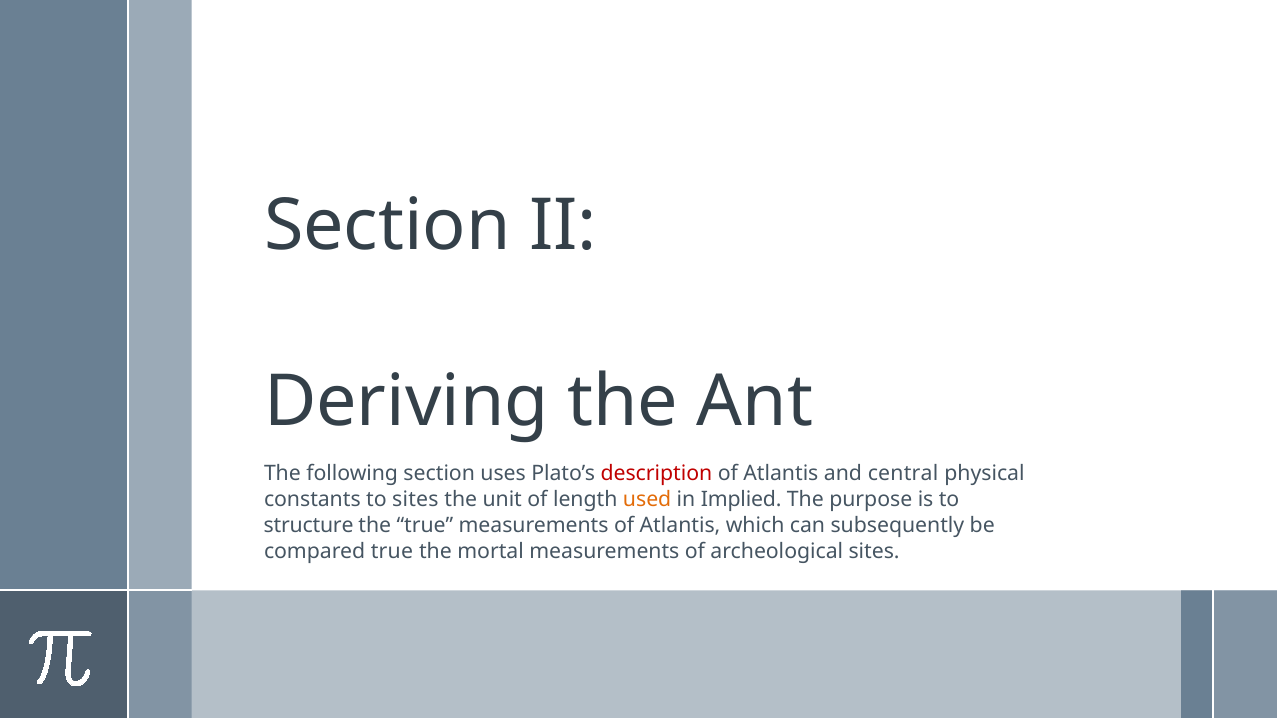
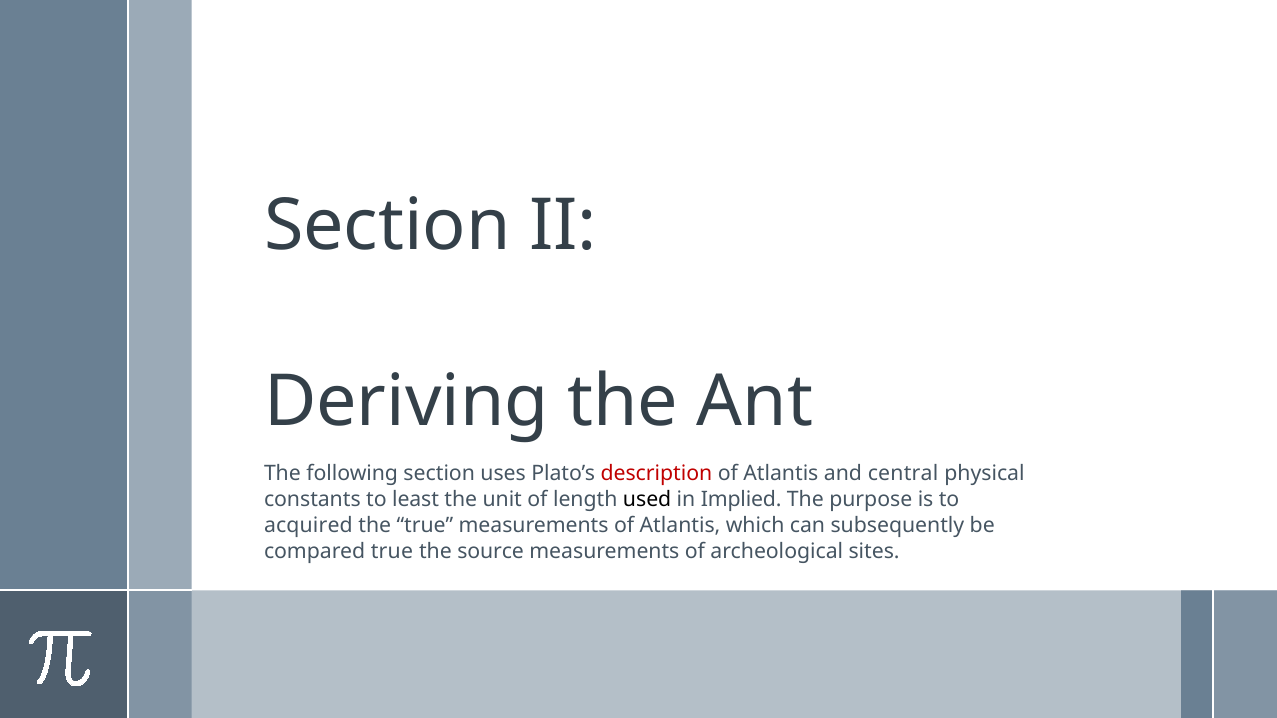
to sites: sites -> least
used colour: orange -> black
structure: structure -> acquired
mortal: mortal -> source
